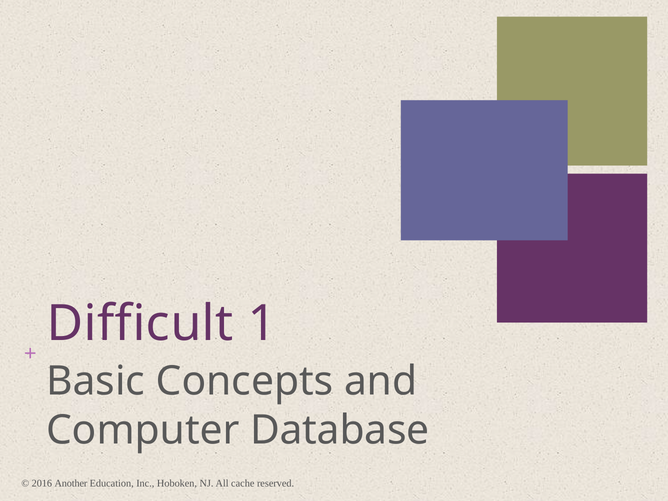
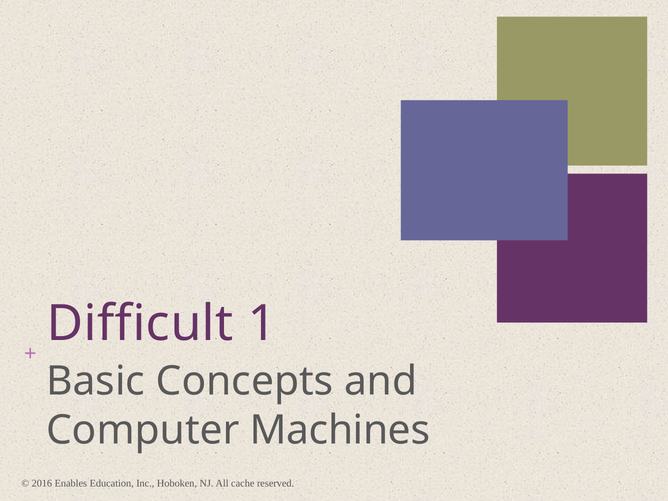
Database: Database -> Machines
Another: Another -> Enables
